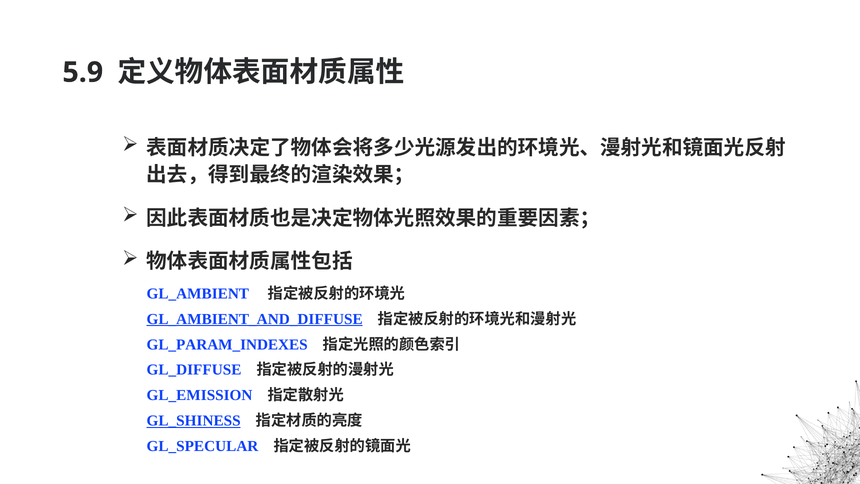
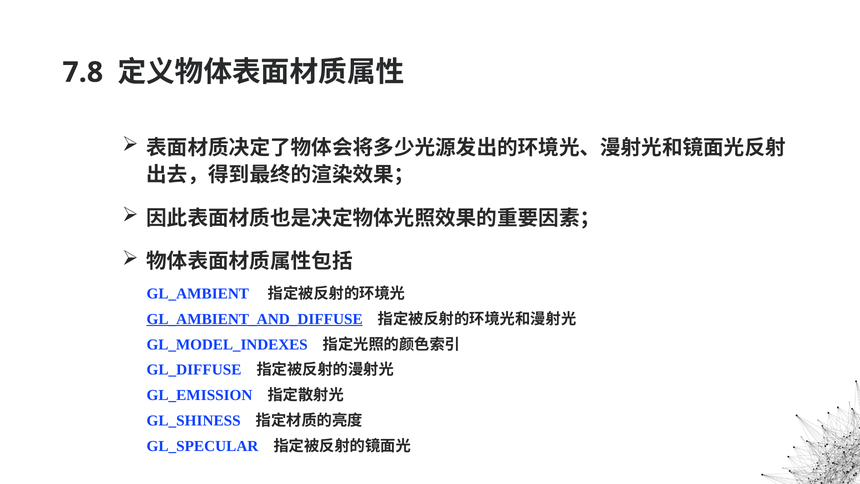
5.9: 5.9 -> 7.8
GL_PARAM_INDEXES: GL_PARAM_INDEXES -> GL_MODEL_INDEXES
GL_SHINESS underline: present -> none
